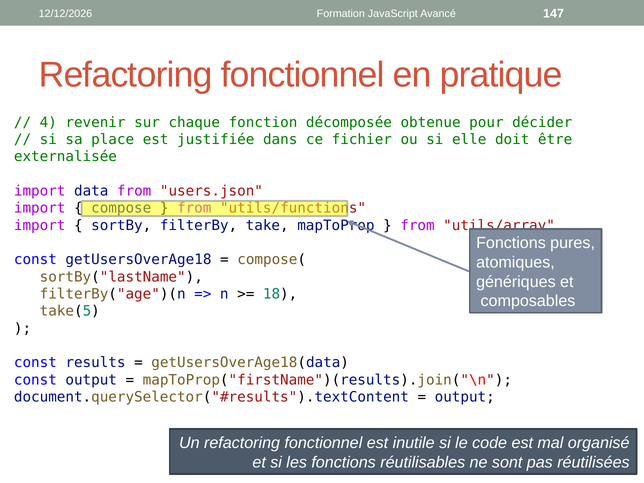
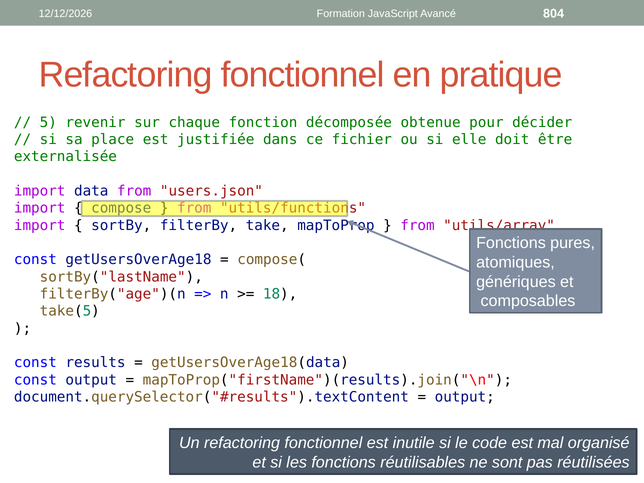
147: 147 -> 804
4: 4 -> 5
